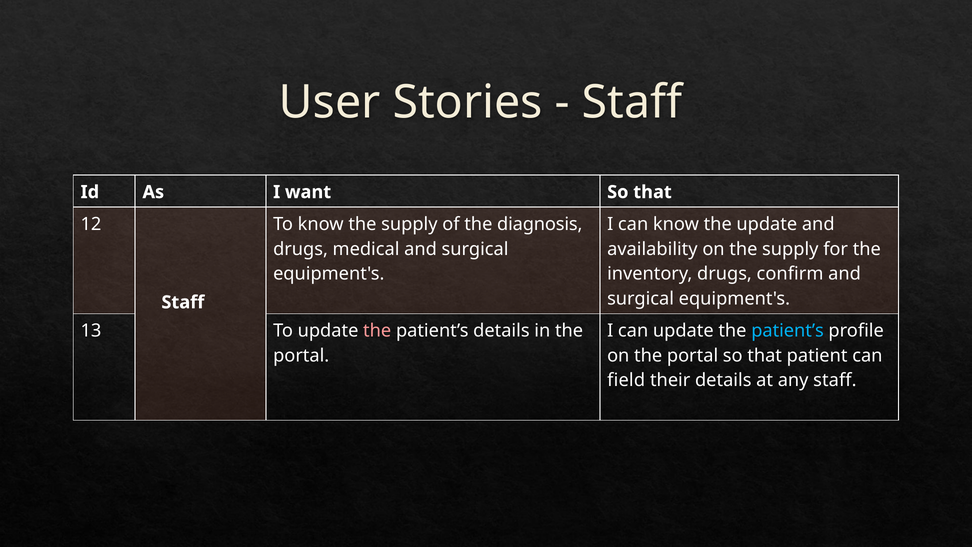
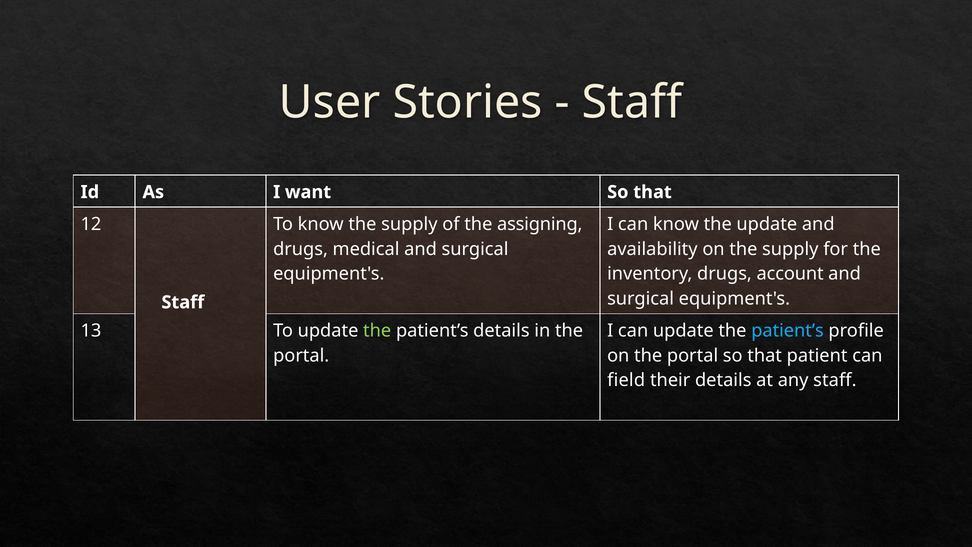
diagnosis: diagnosis -> assigning
confirm: confirm -> account
the at (377, 331) colour: pink -> light green
